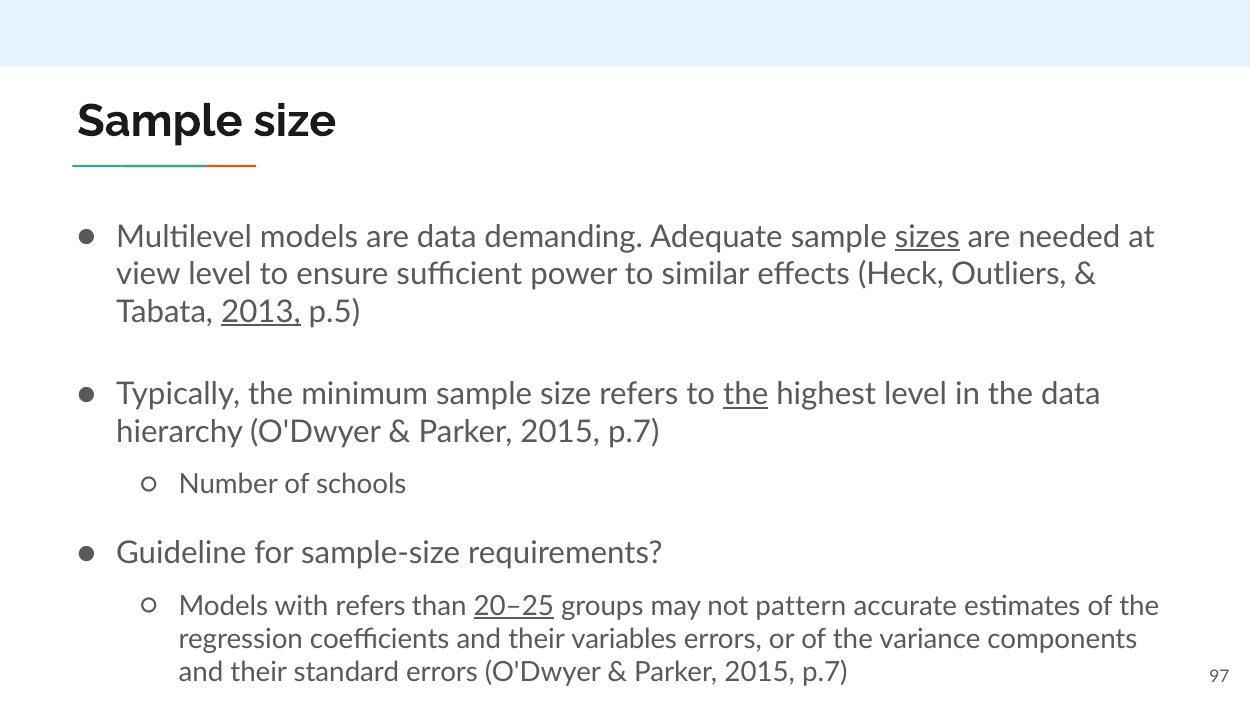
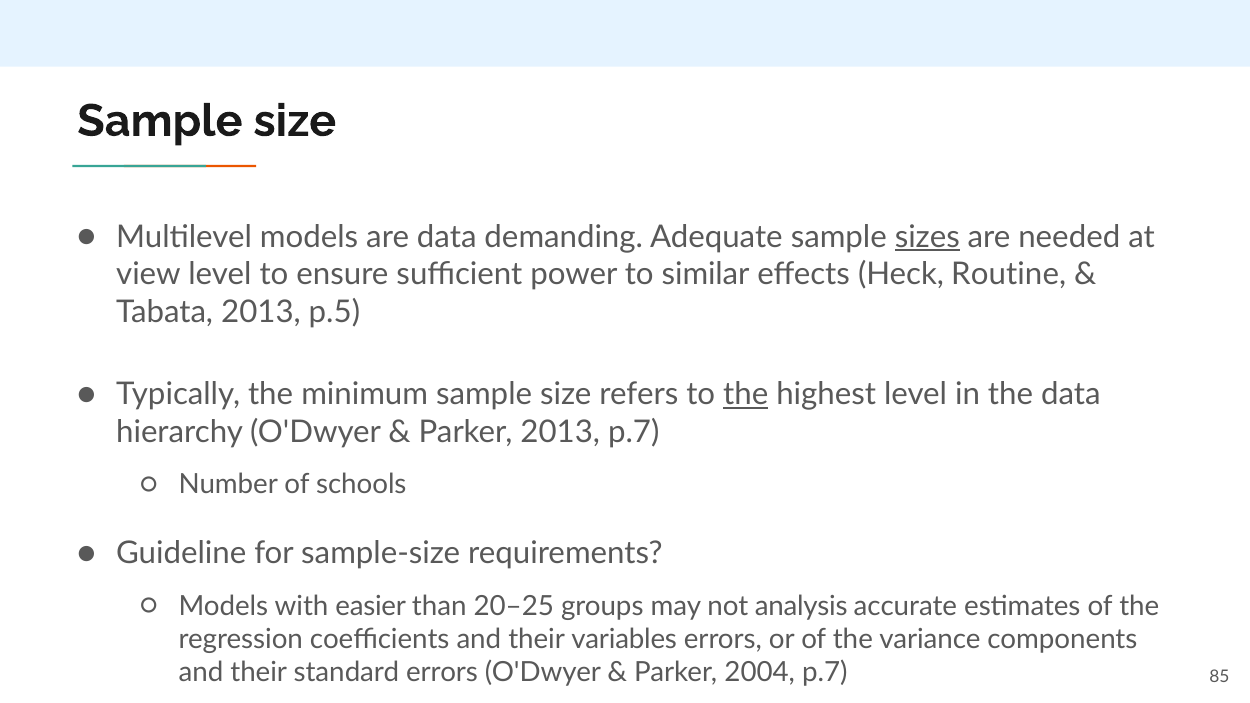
Outliers: Outliers -> Routine
2013 at (261, 312) underline: present -> none
2015 at (560, 432): 2015 -> 2013
with refers: refers -> easier
20–25 underline: present -> none
pattern: pattern -> analysis
2015 at (760, 673): 2015 -> 2004
97: 97 -> 85
